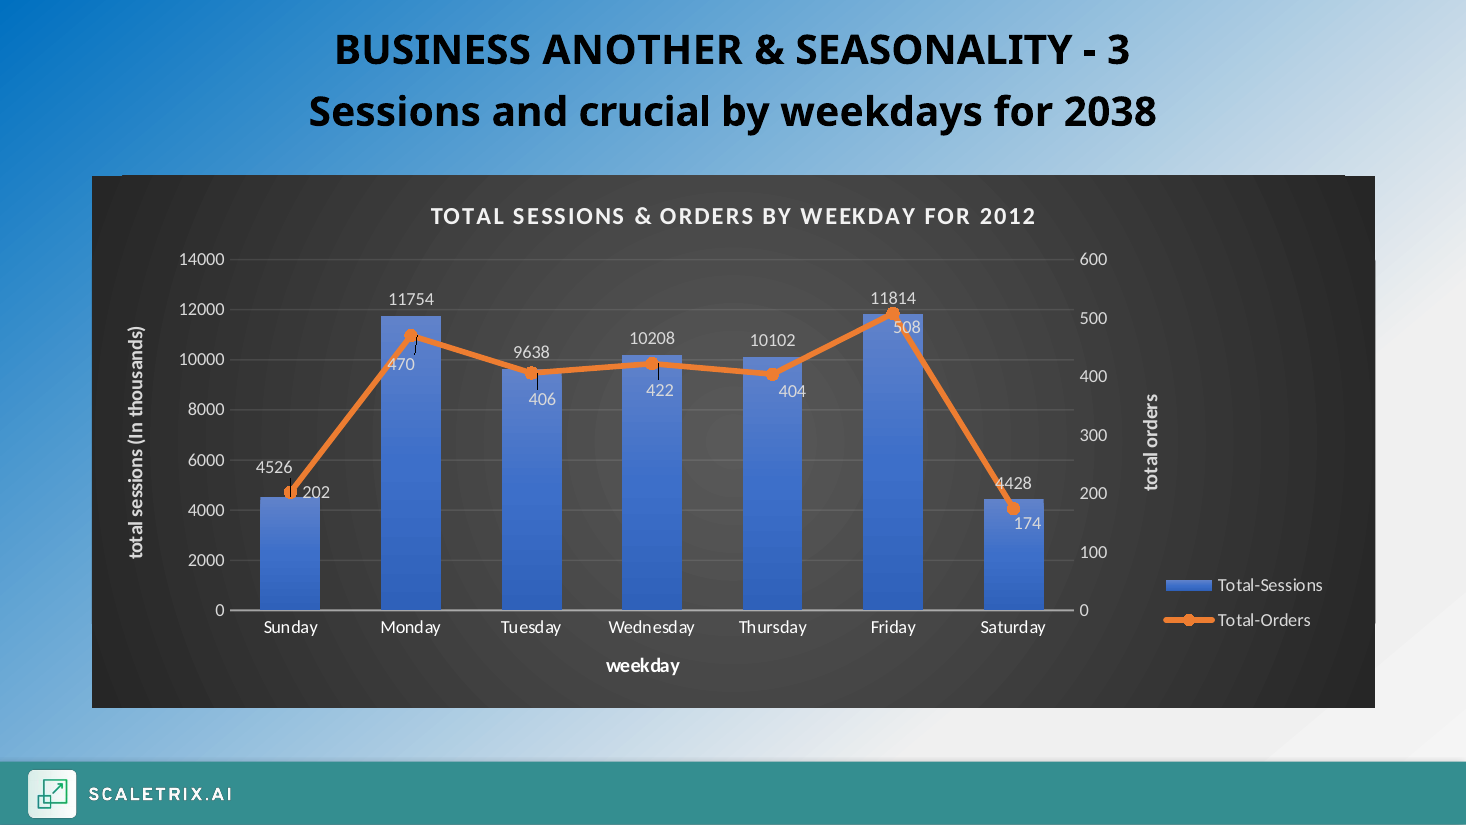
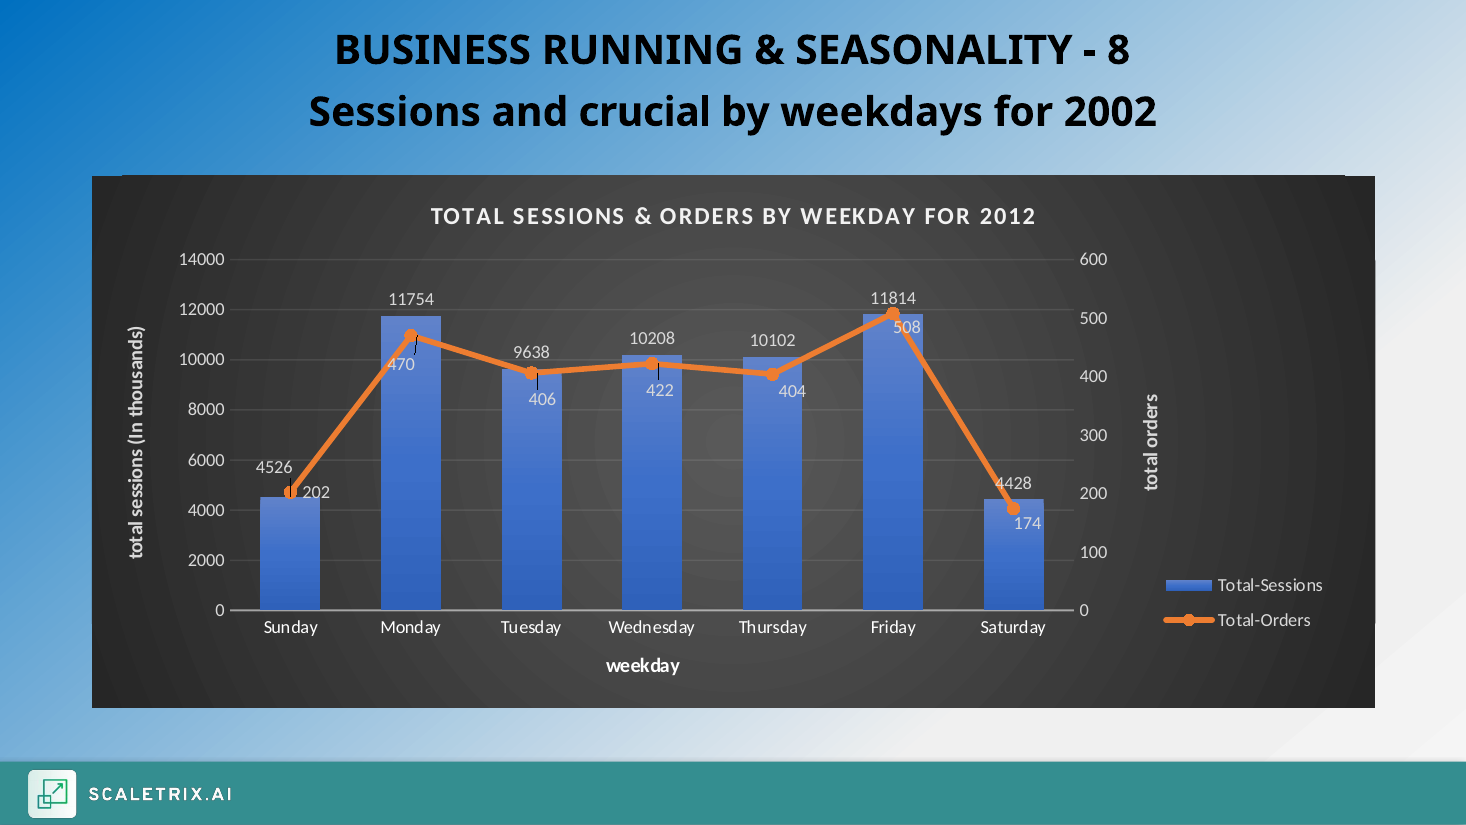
ANOTHER: ANOTHER -> RUNNING
3: 3 -> 8
2038: 2038 -> 2002
